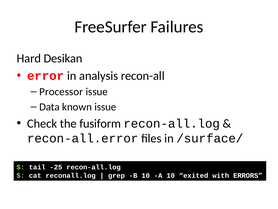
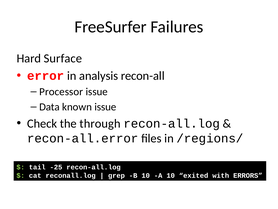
Desikan: Desikan -> Surface
fusiform: fusiform -> through
/surface/: /surface/ -> /regions/
